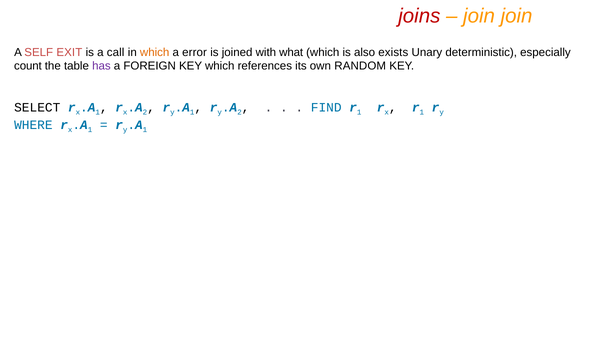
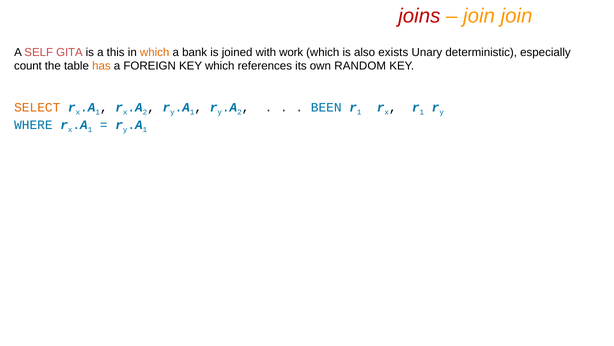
EXIT: EXIT -> GITA
call: call -> this
error: error -> bank
what: what -> work
has colour: purple -> orange
SELECT colour: black -> orange
FIND: FIND -> BEEN
